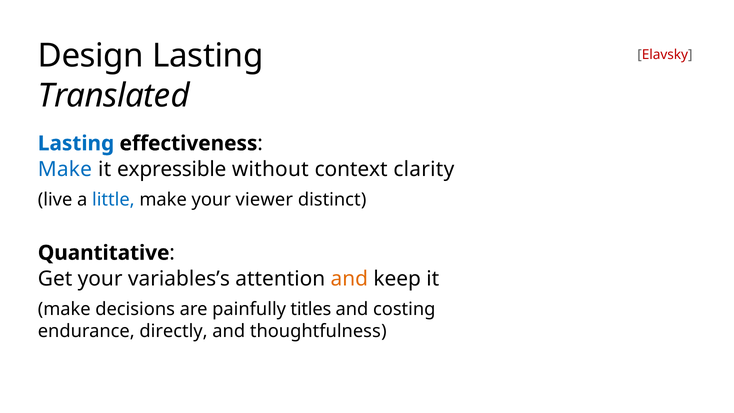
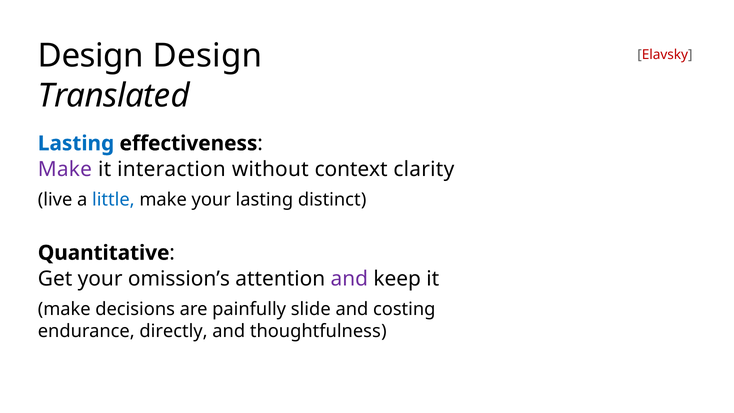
Design Lasting: Lasting -> Design
Make at (65, 169) colour: blue -> purple
expressible: expressible -> interaction
your viewer: viewer -> lasting
variables’s: variables’s -> omission’s
and at (349, 279) colour: orange -> purple
titles: titles -> slide
